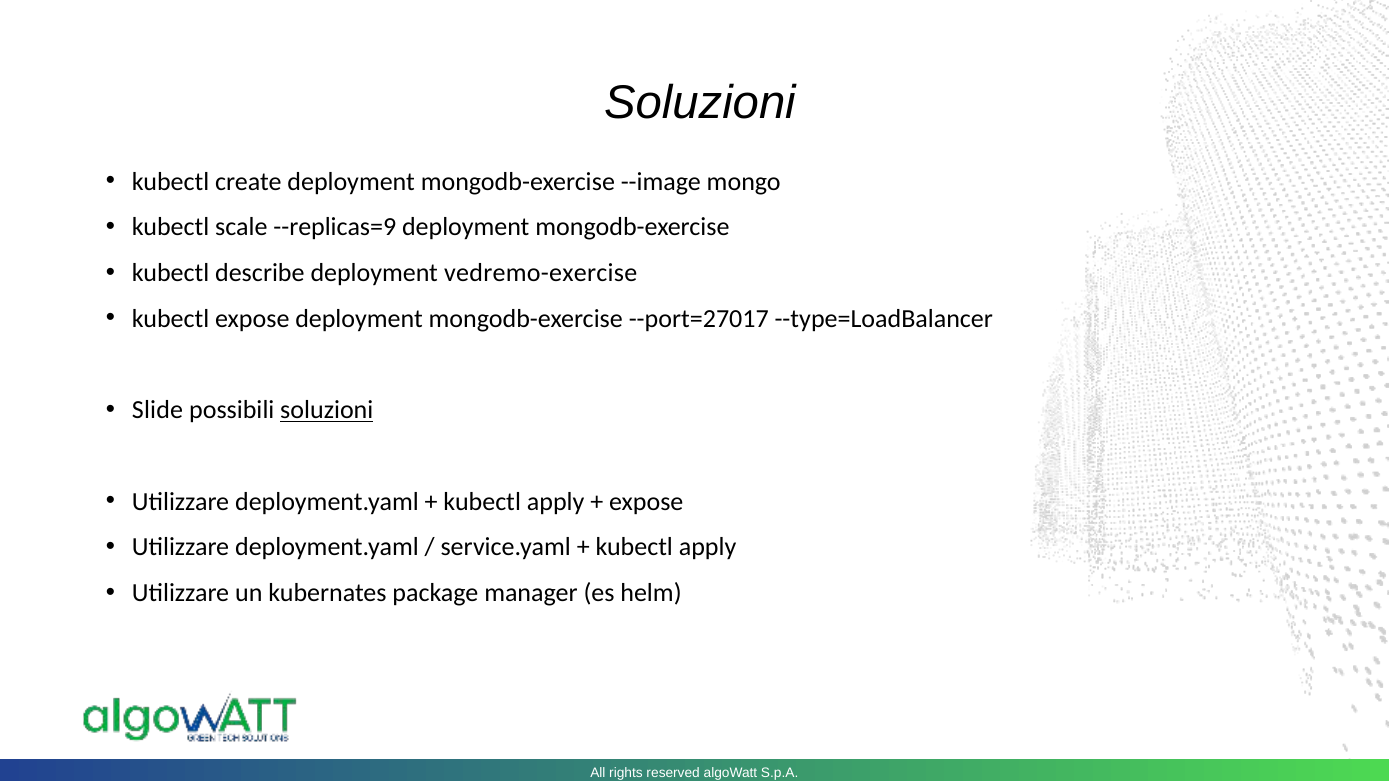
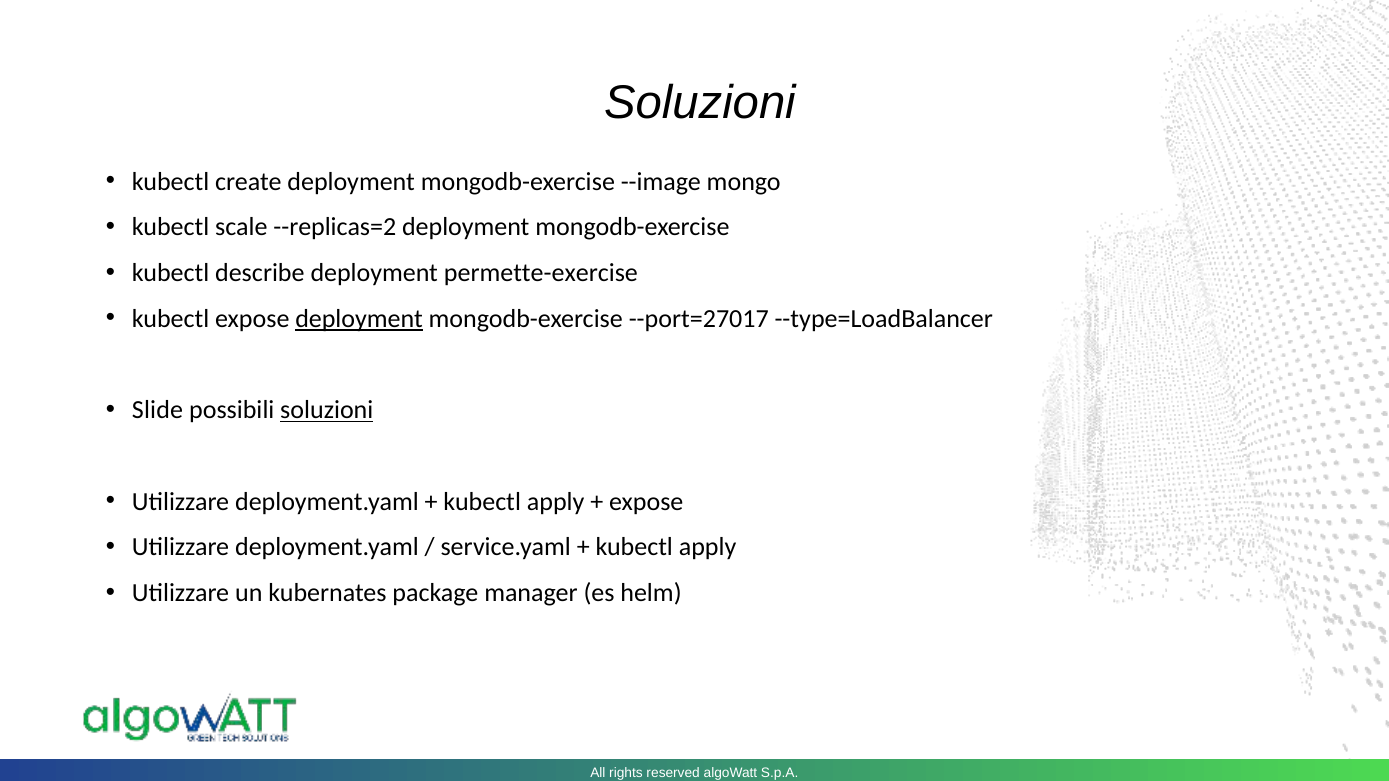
--replicas=9: --replicas=9 -> --replicas=2
vedremo-exercise: vedremo-exercise -> permette-exercise
deployment at (359, 319) underline: none -> present
